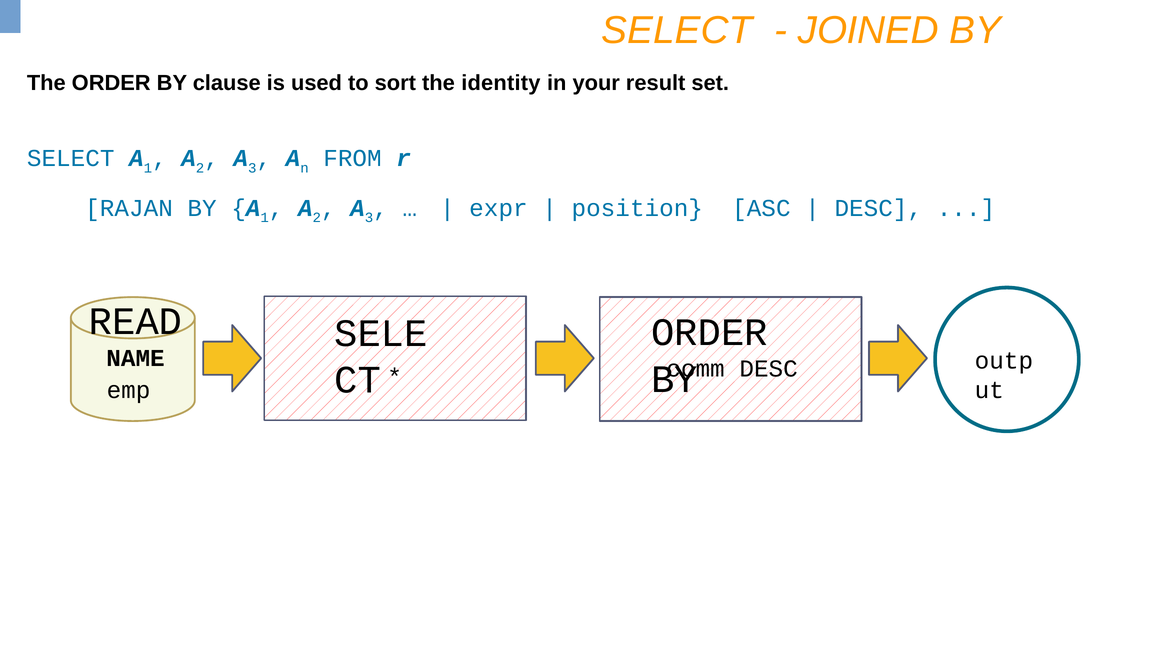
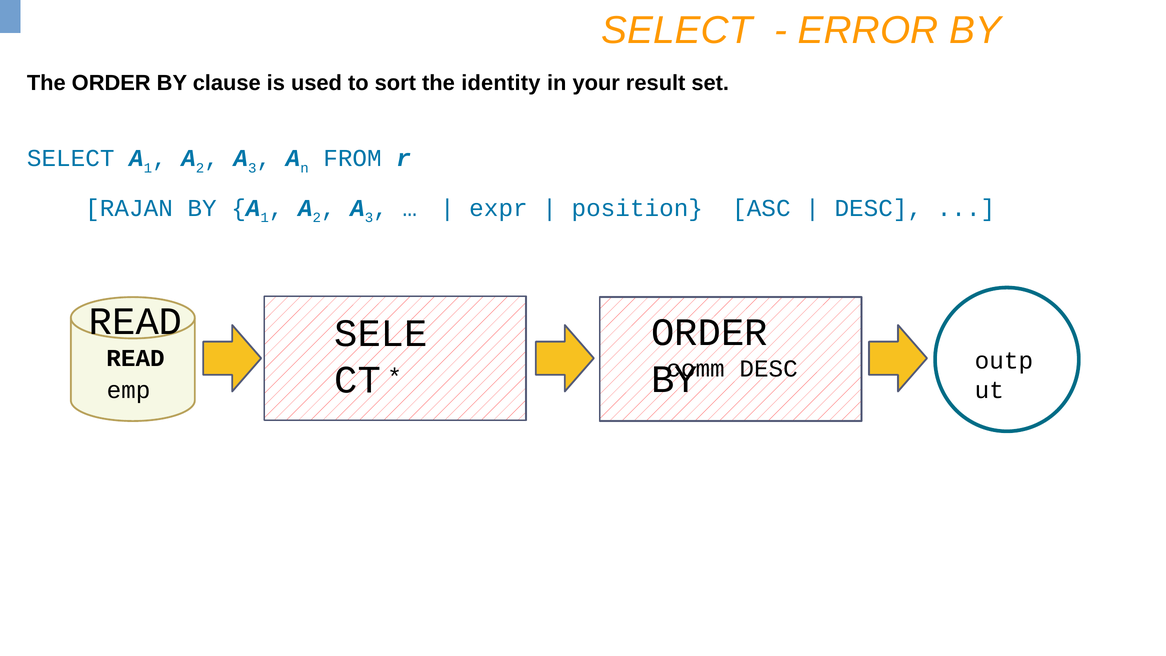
JOINED: JOINED -> ERROR
NAME at (136, 358): NAME -> READ
